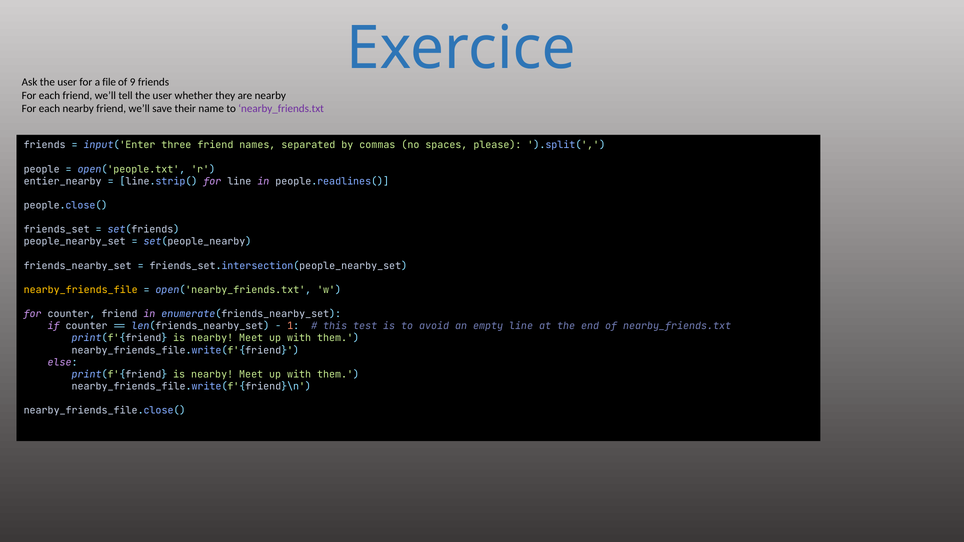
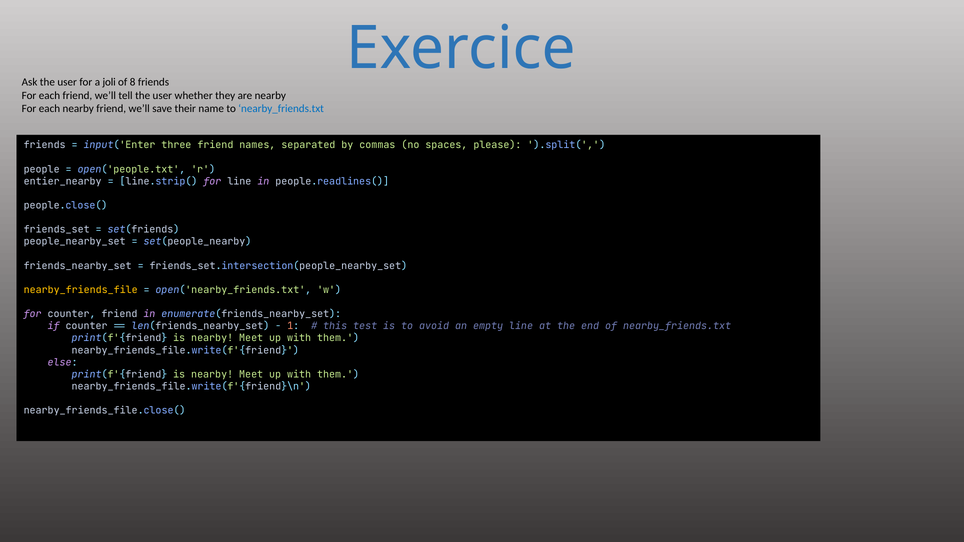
file: file -> joli
9: 9 -> 8
nearby_friends.txt at (281, 109) colour: purple -> blue
